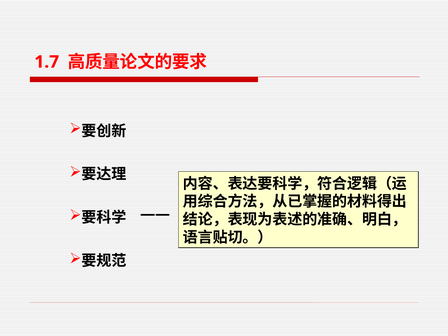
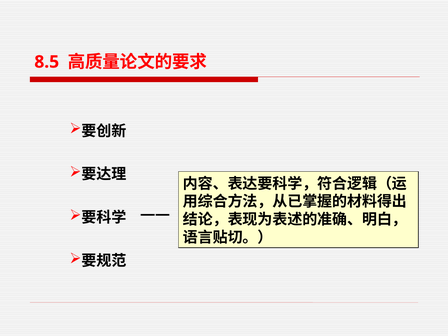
1.7: 1.7 -> 8.5
